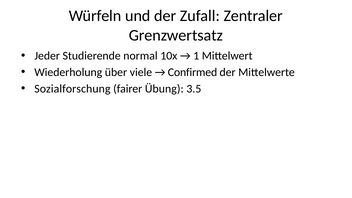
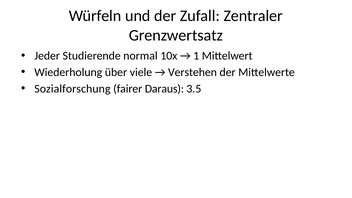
Confirmed: Confirmed -> Verstehen
Übung: Übung -> Daraus
